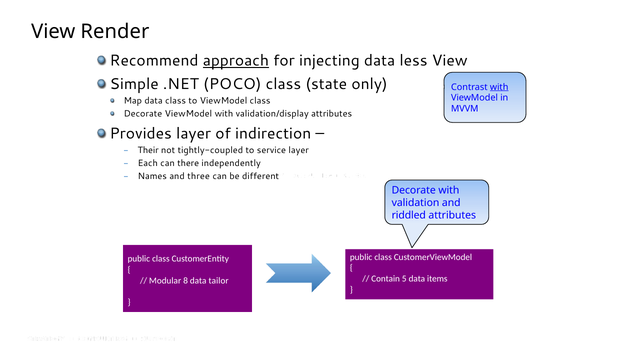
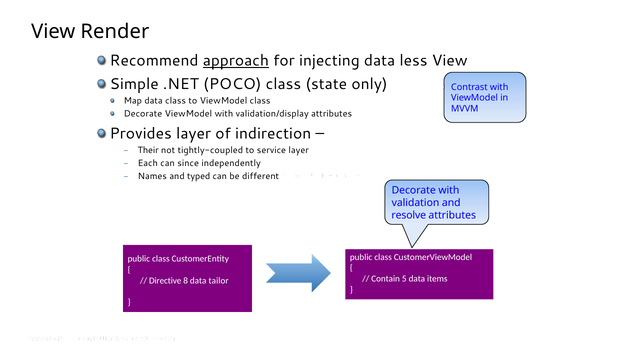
with at (499, 87) underline: present -> none
there: there -> since
three: three -> typed
riddled: riddled -> resolve
Modular: Modular -> Directive
